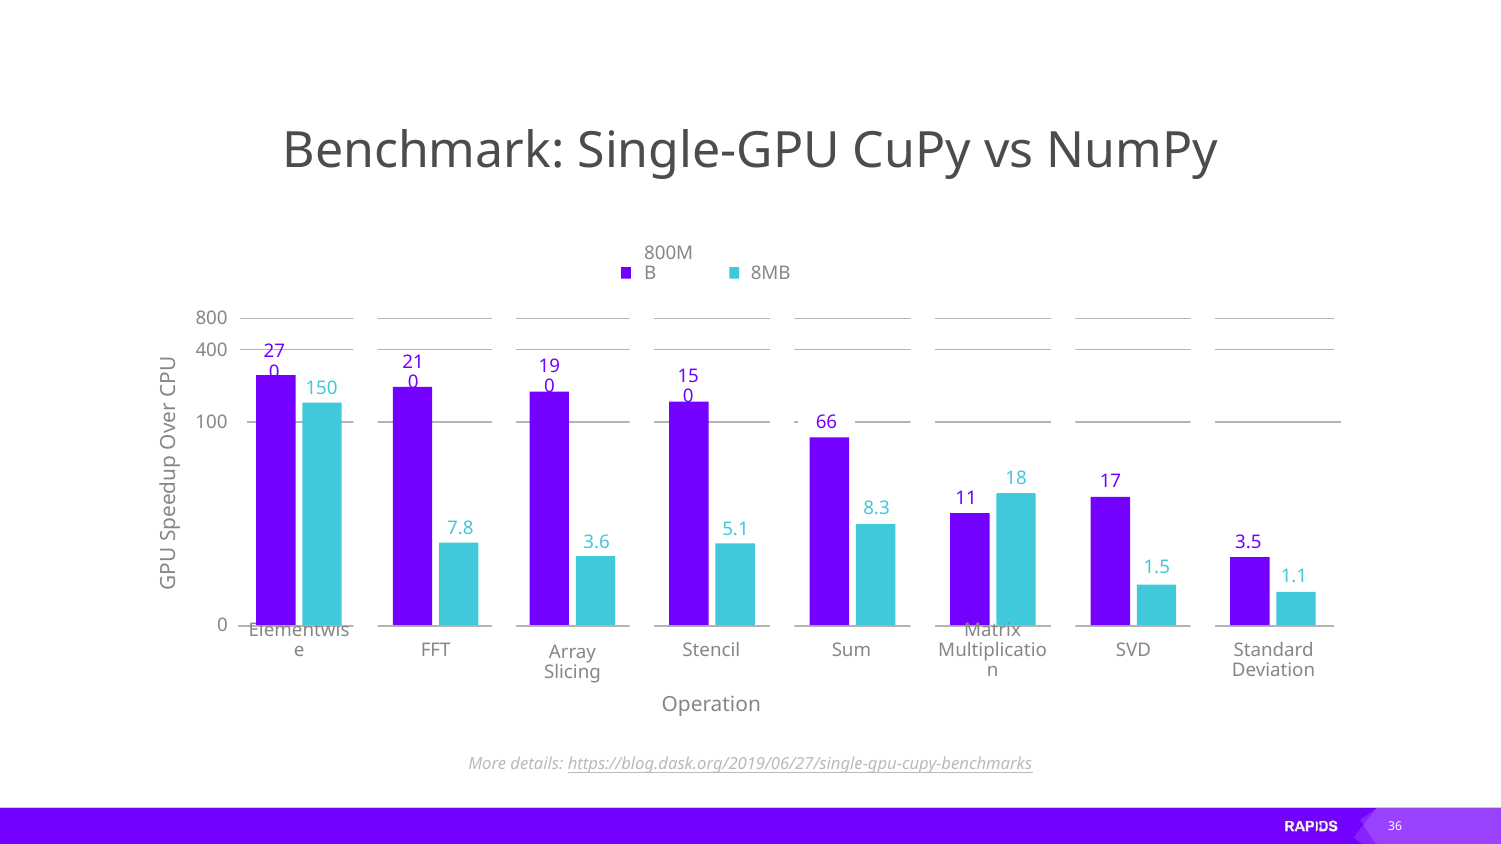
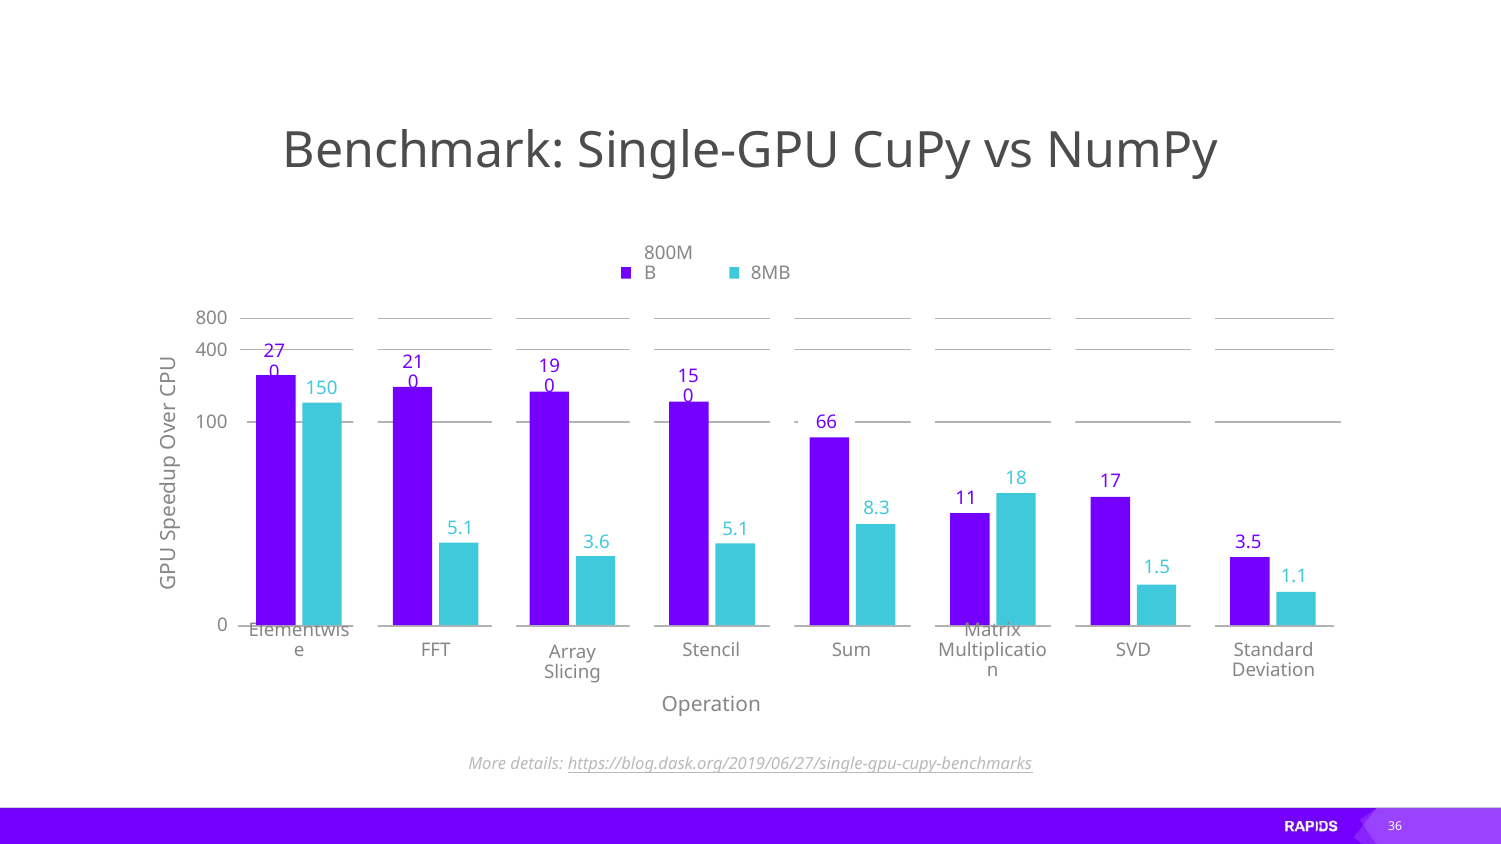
7.8 at (460, 529): 7.8 -> 5.1
